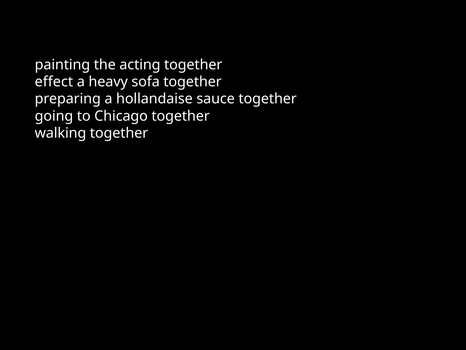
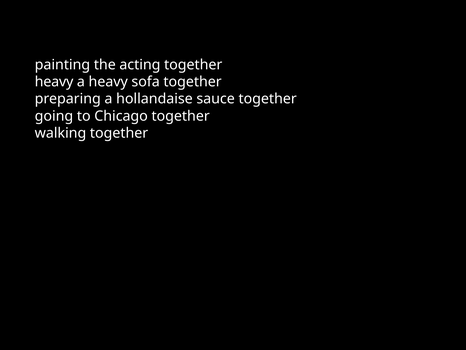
effect at (54, 82): effect -> heavy
